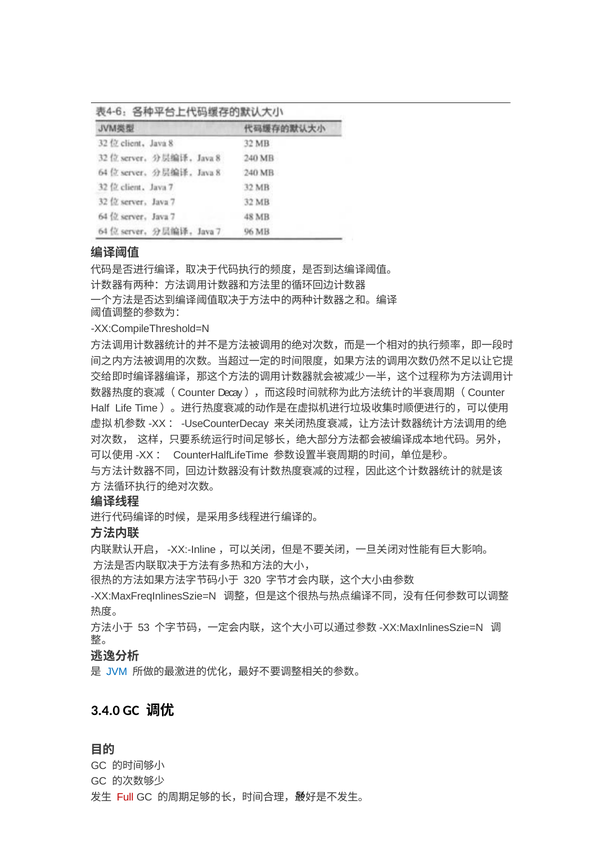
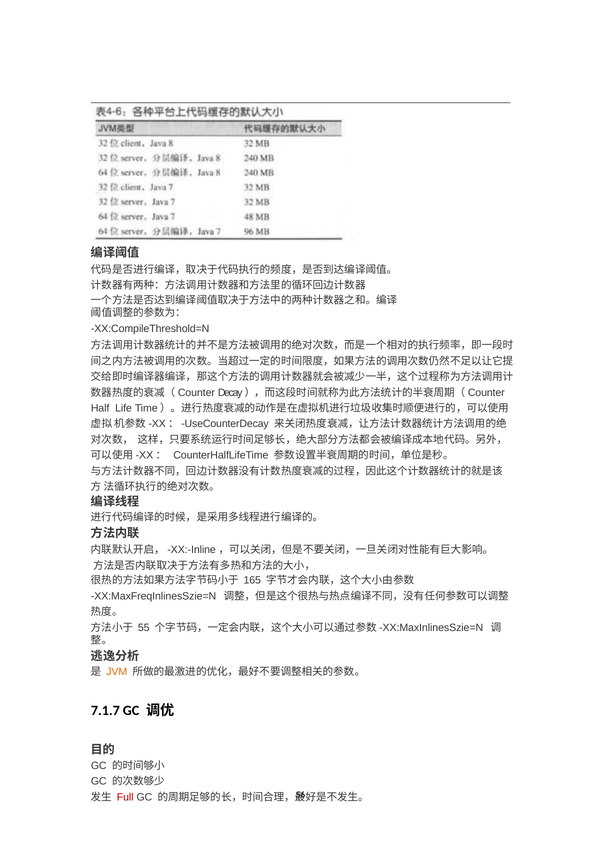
320: 320 -> 165
53: 53 -> 55
JVM colour: blue -> orange
3.4.0: 3.4.0 -> 7.1.7
